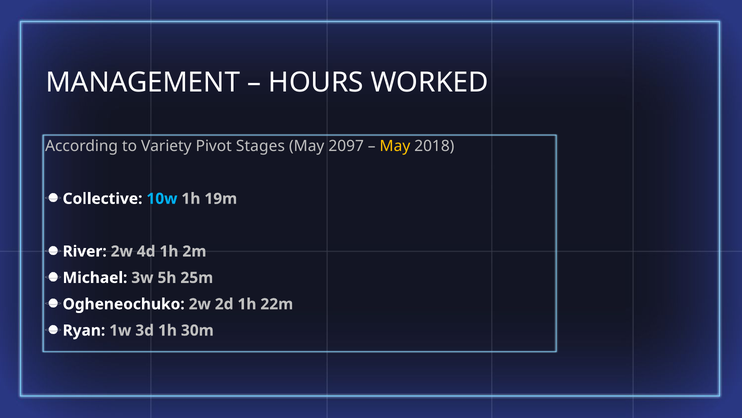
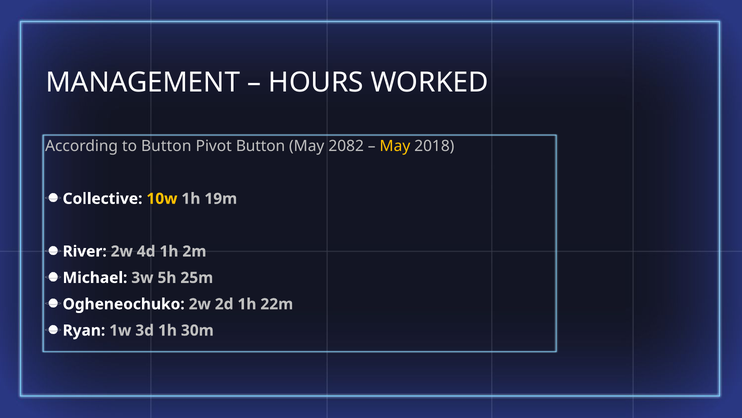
to Variety: Variety -> Button
Pivot Stages: Stages -> Button
2097: 2097 -> 2082
10w colour: light blue -> yellow
